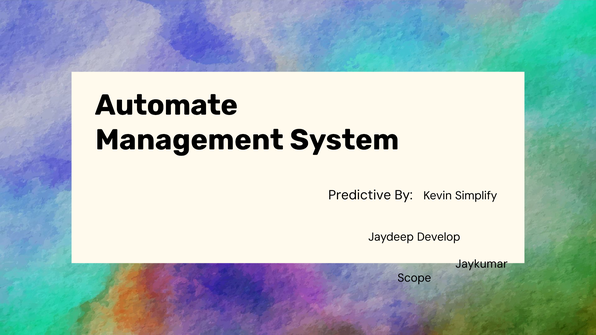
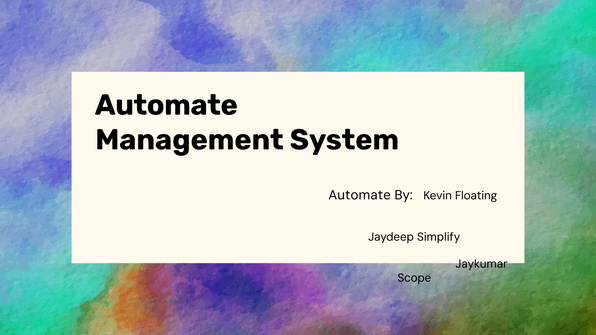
Predictive at (360, 195): Predictive -> Automate
Simplify: Simplify -> Floating
Develop: Develop -> Simplify
